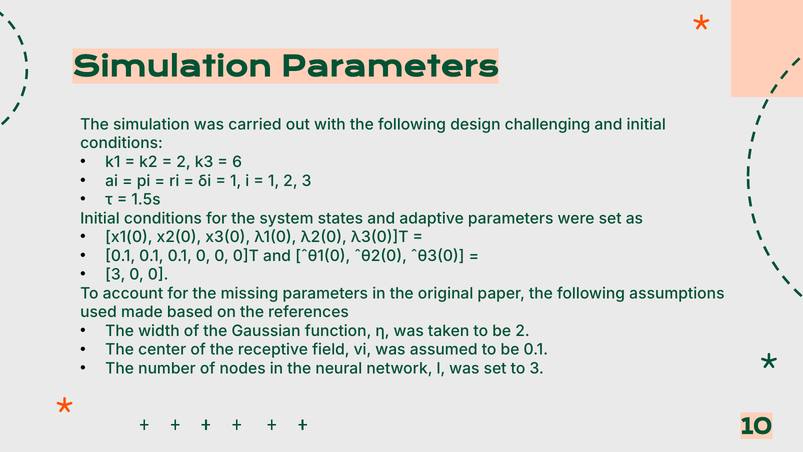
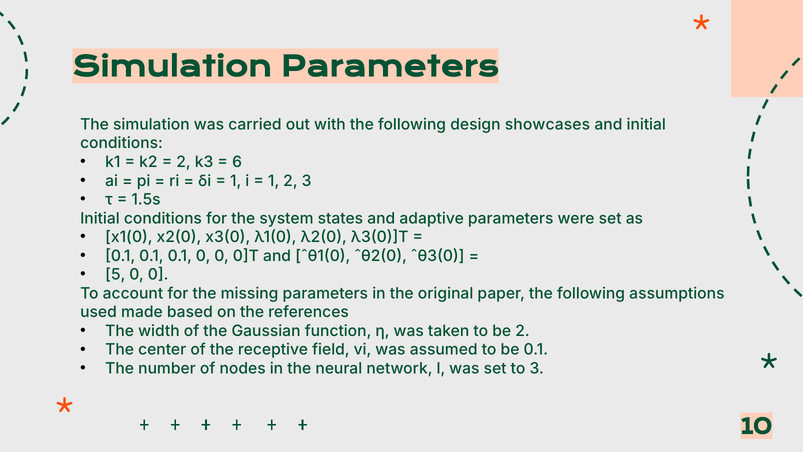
challenging: challenging -> showcases
3 at (115, 274): 3 -> 5
